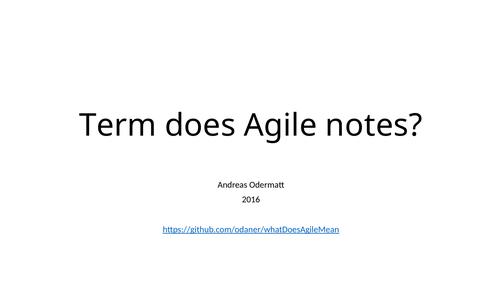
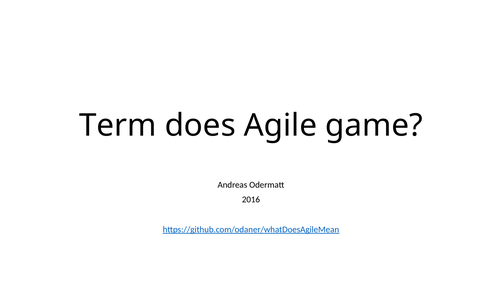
notes: notes -> game
